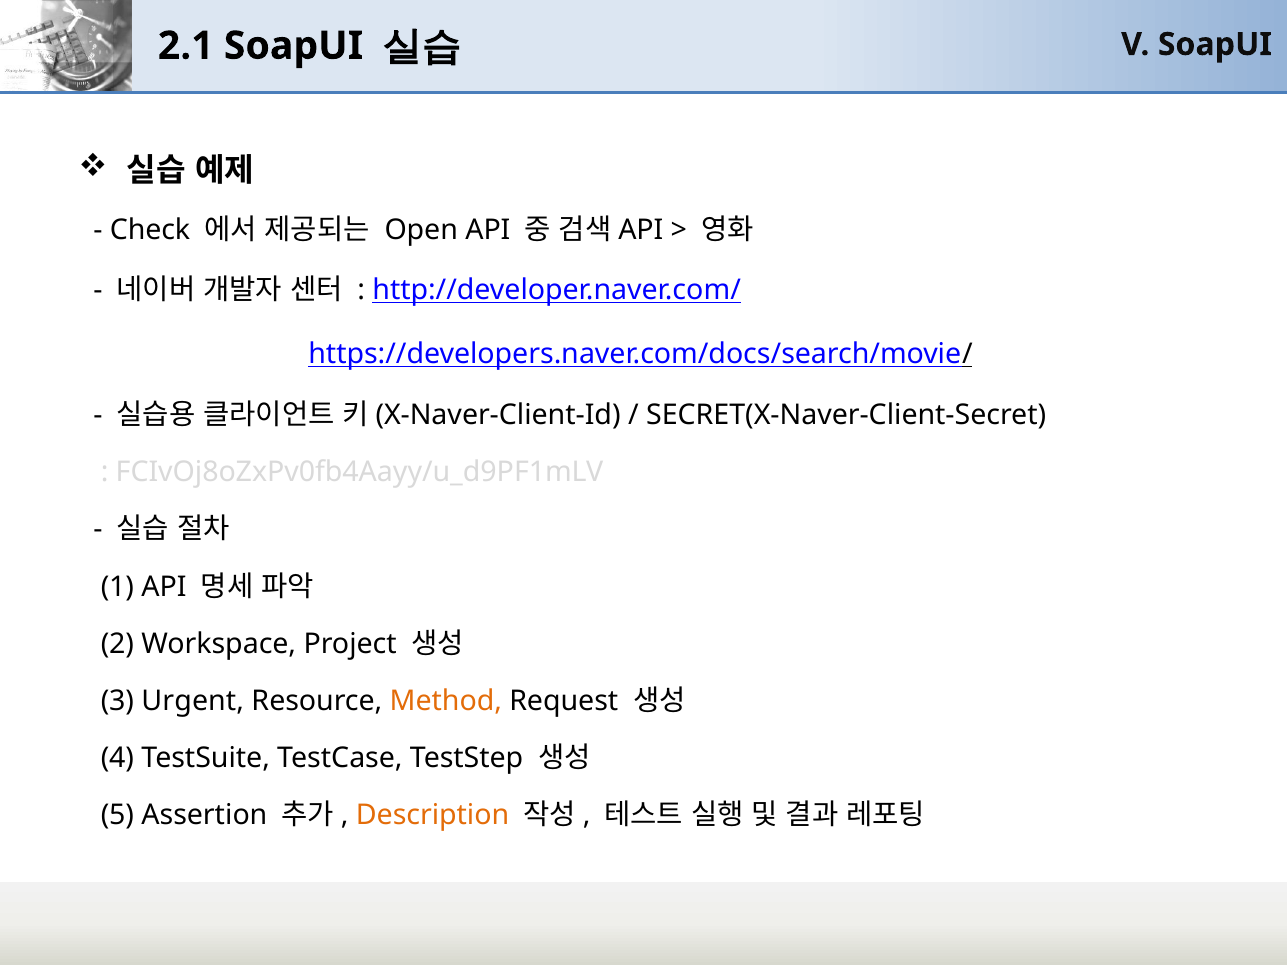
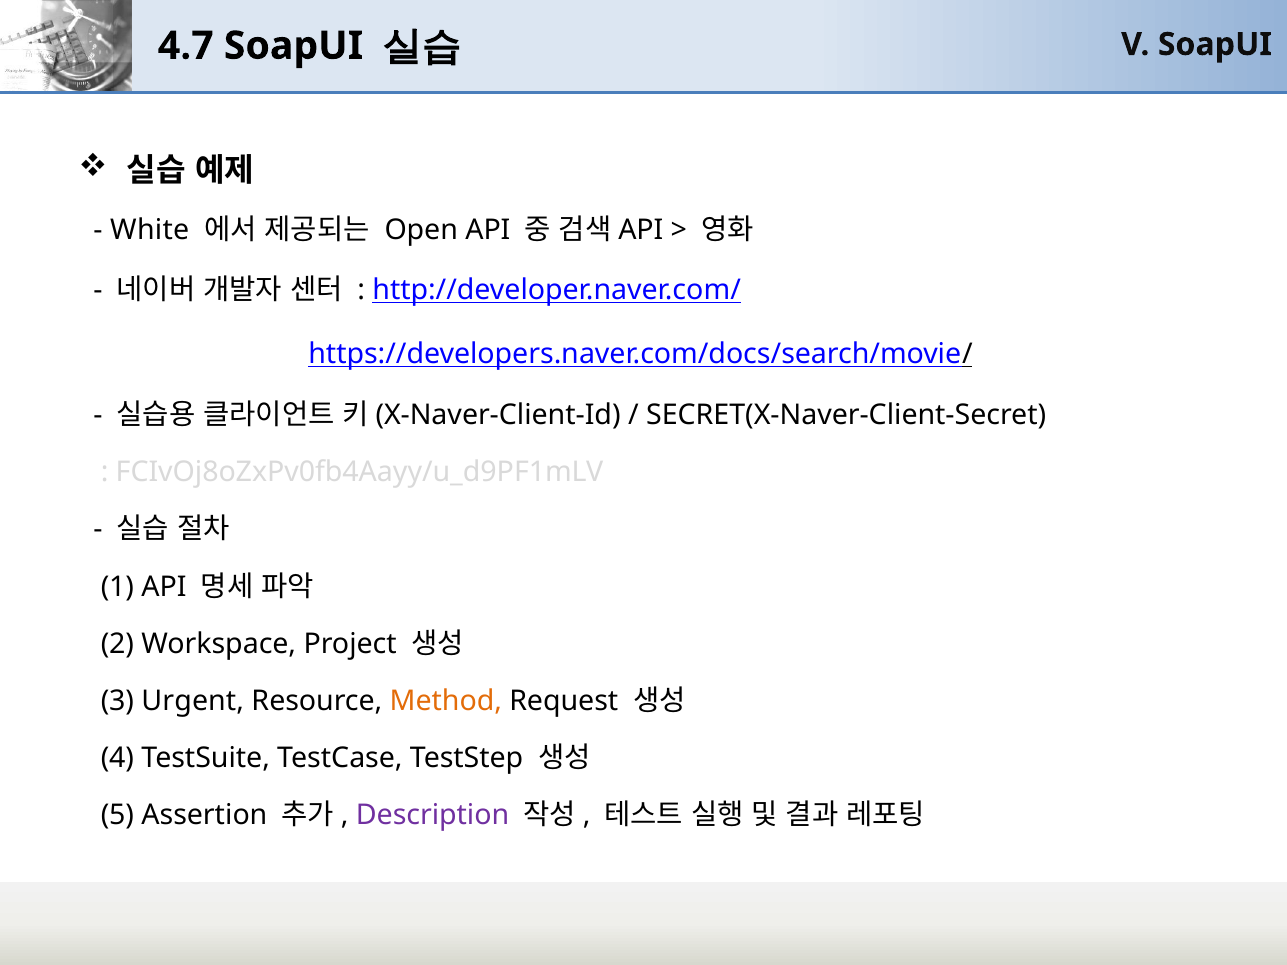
2.1: 2.1 -> 4.7
Check: Check -> White
Description colour: orange -> purple
